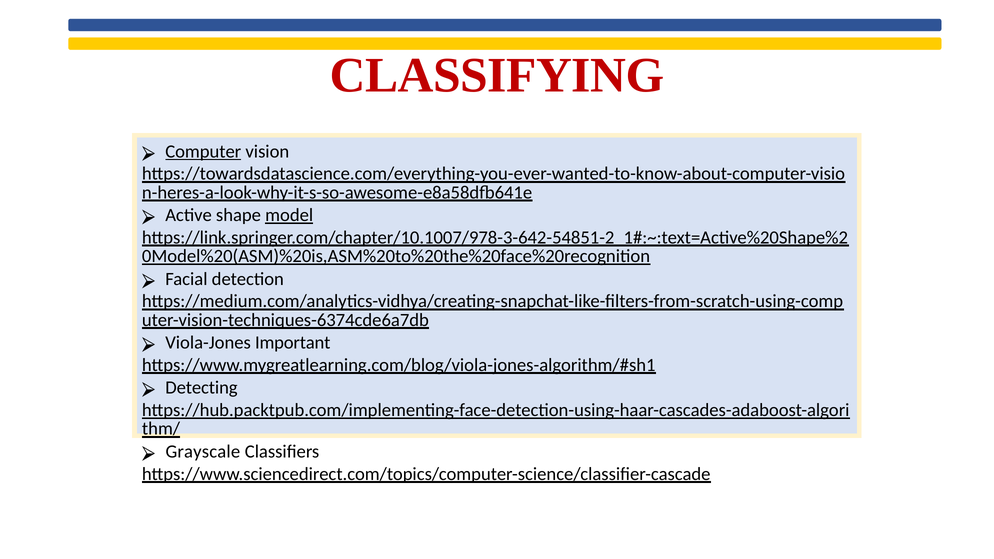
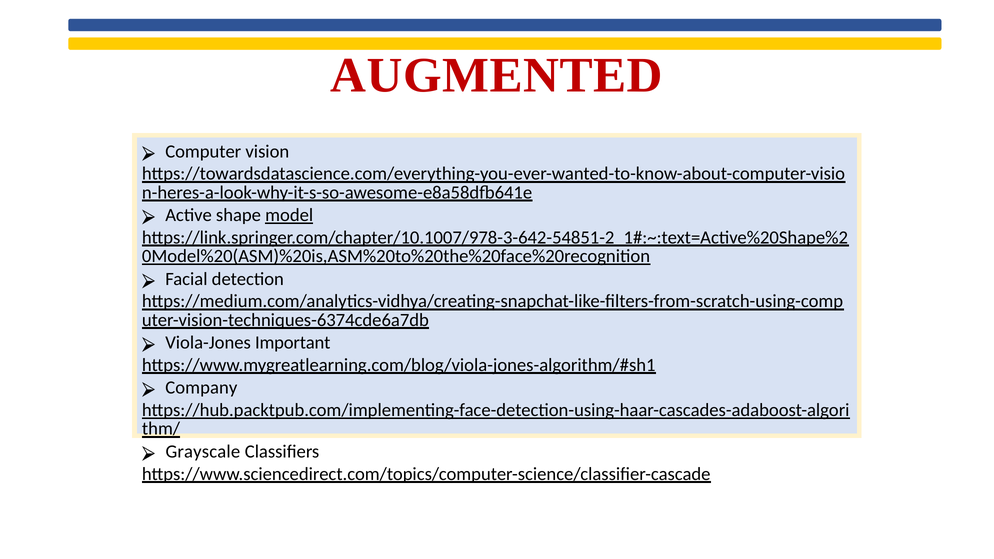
CLASSIFYING: CLASSIFYING -> AUGMENTED
Computer underline: present -> none
Detecting: Detecting -> Company
